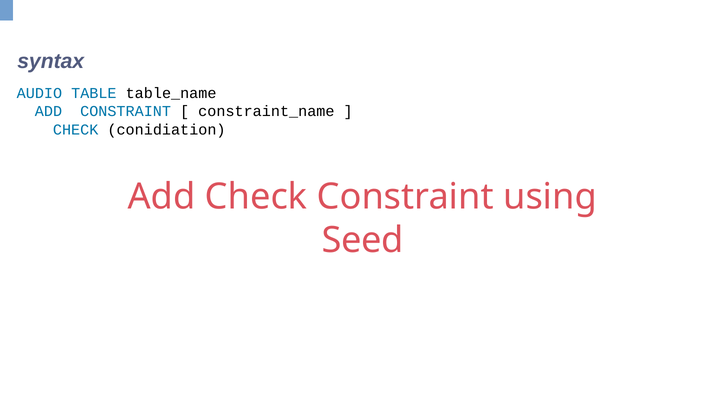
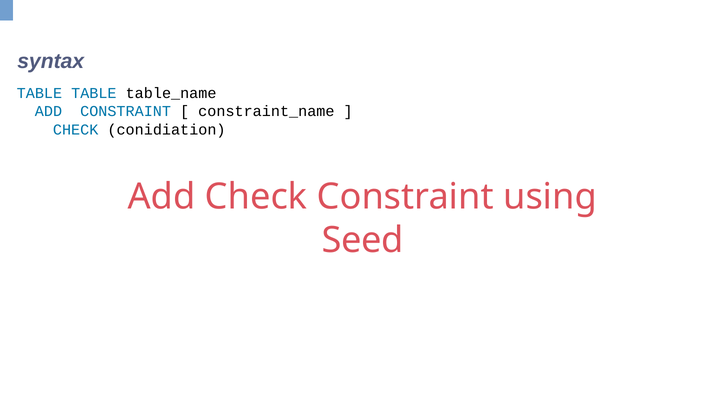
AUDIO at (39, 93): AUDIO -> TABLE
